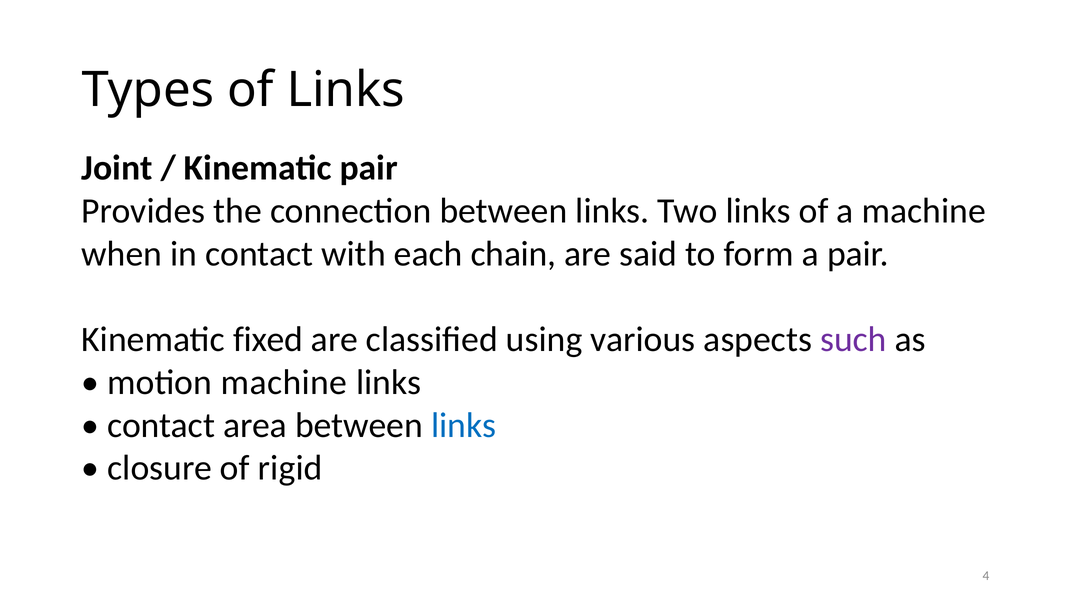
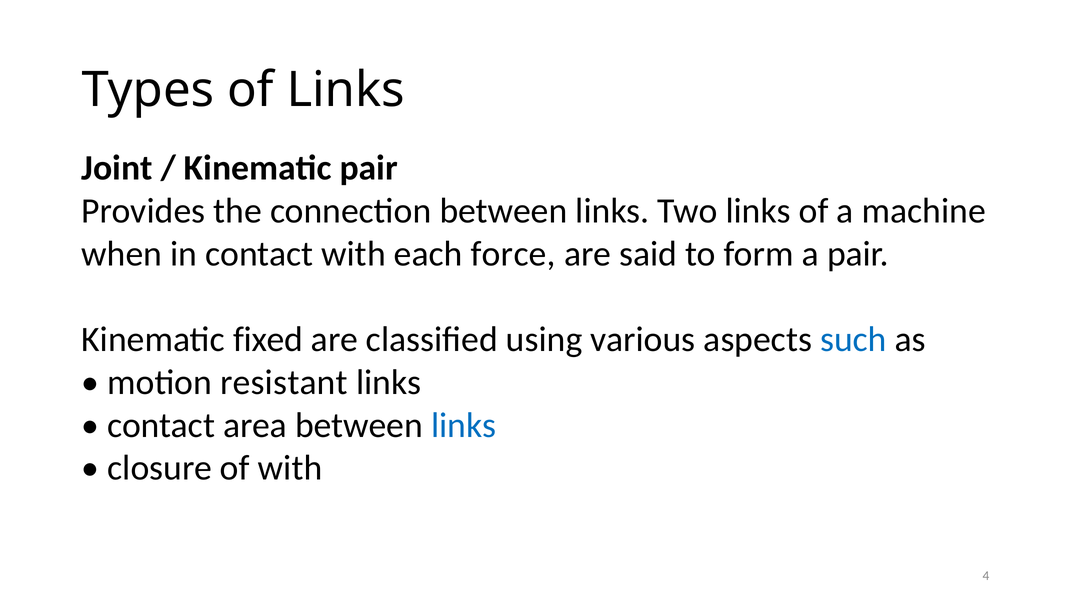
chain: chain -> force
such colour: purple -> blue
motion machine: machine -> resistant
of rigid: rigid -> with
